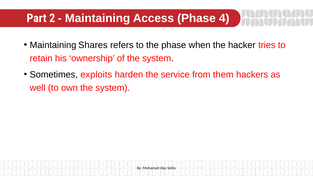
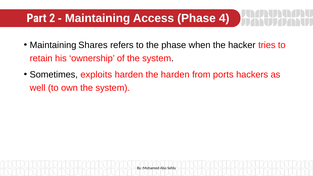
the service: service -> harden
them: them -> ports
